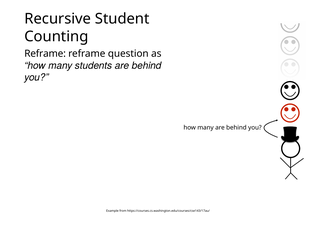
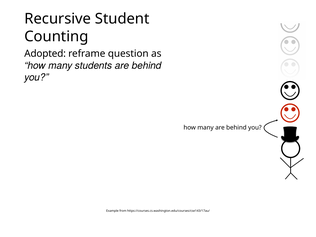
Reframe at (45, 54): Reframe -> Adopted
